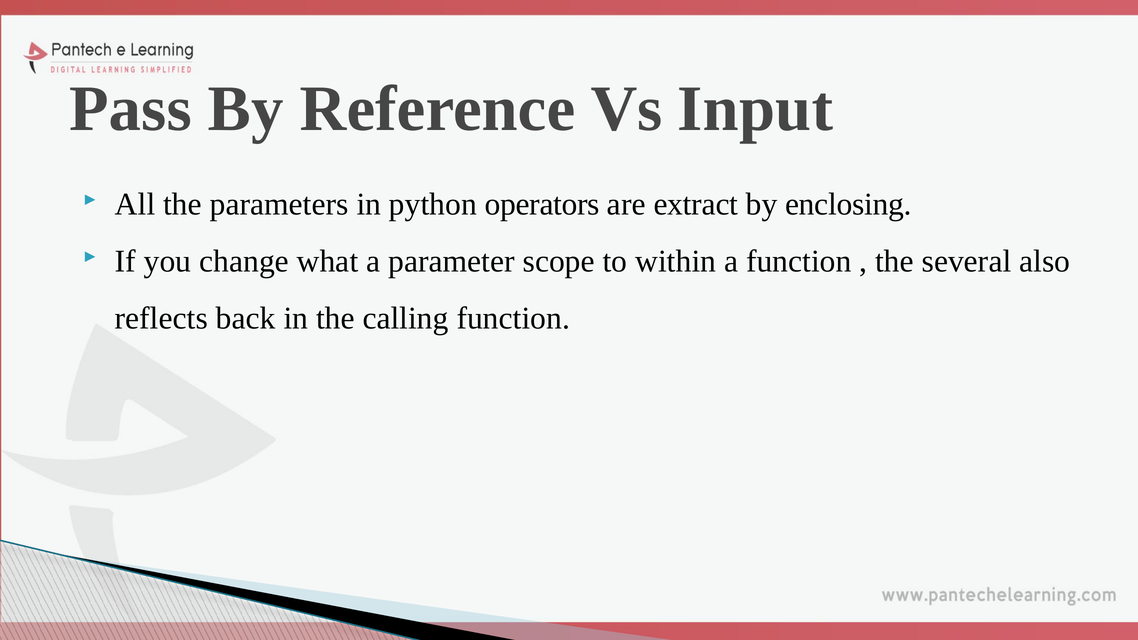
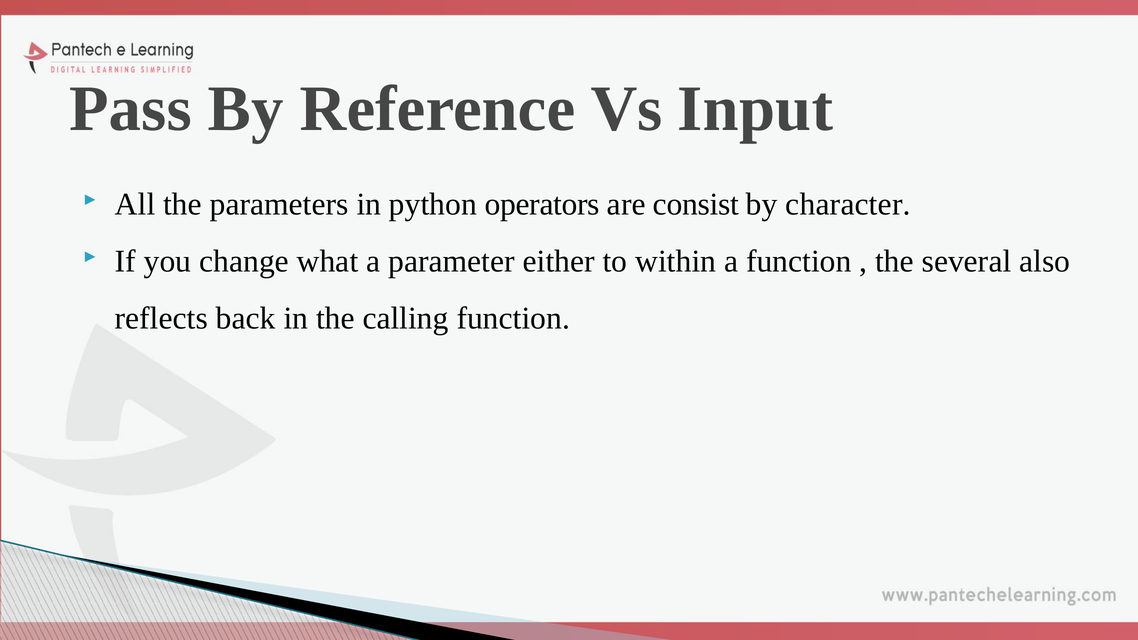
extract: extract -> consist
enclosing: enclosing -> character
scope: scope -> either
